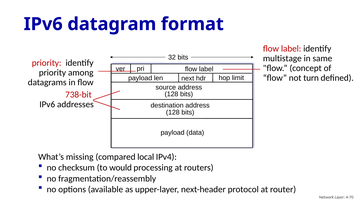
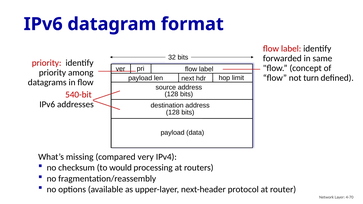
multistage: multistage -> forwarded
738-bit: 738-bit -> 540-bit
local: local -> very
